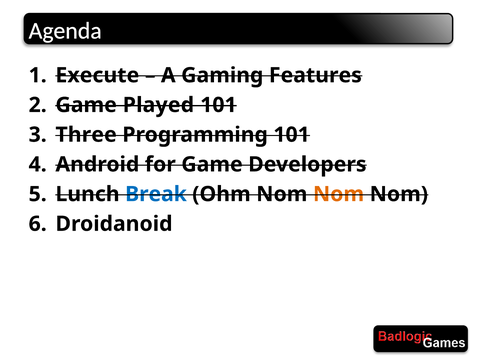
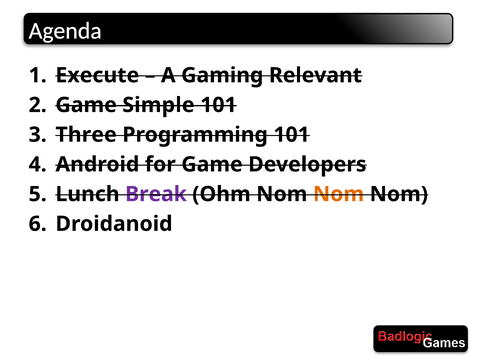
Features: Features -> Relevant
Played: Played -> Simple
Break colour: blue -> purple
